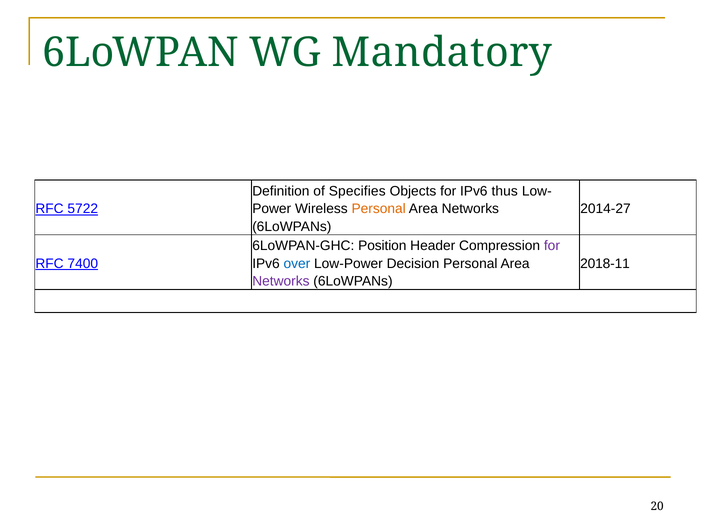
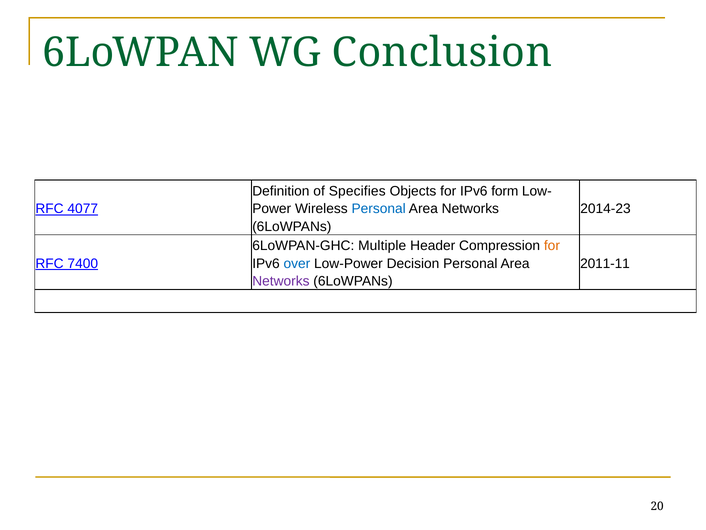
Mandatory: Mandatory -> Conclusion
thus: thus -> form
5722: 5722 -> 4077
Personal at (379, 209) colour: orange -> blue
2014-27: 2014-27 -> 2014-23
Position: Position -> Multiple
for at (552, 246) colour: purple -> orange
2018-11: 2018-11 -> 2011-11
